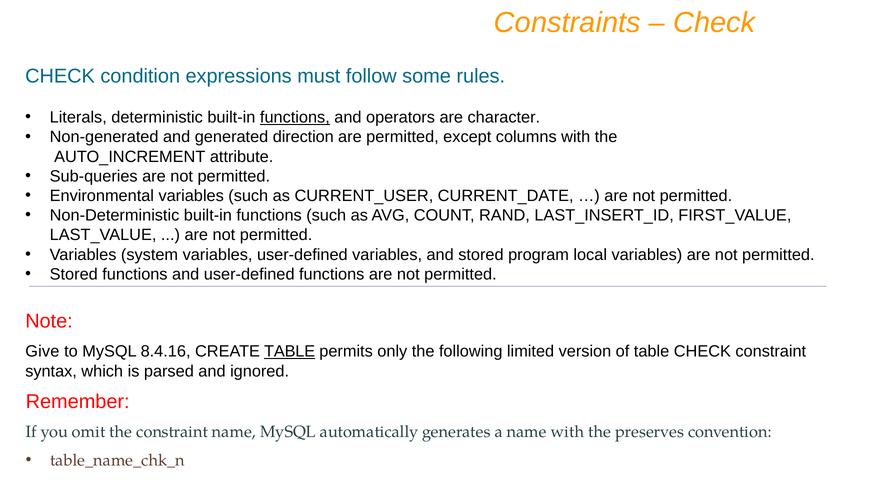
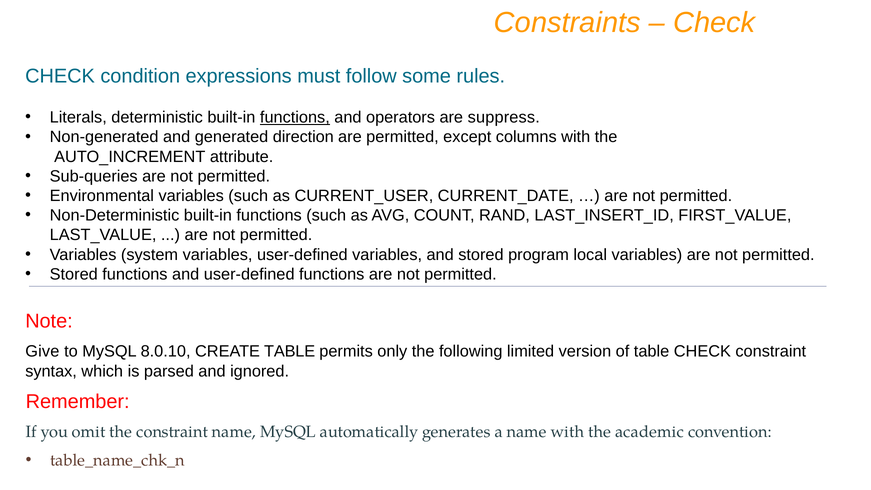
character: character -> suppress
8.4.16: 8.4.16 -> 8.0.10
TABLE at (290, 351) underline: present -> none
preserves: preserves -> academic
